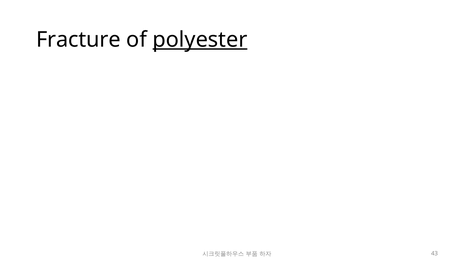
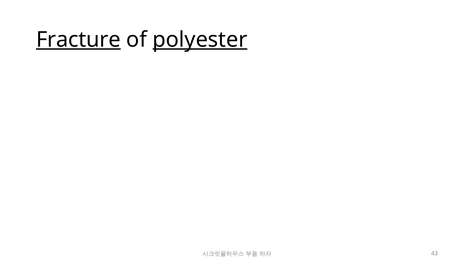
Fracture underline: none -> present
